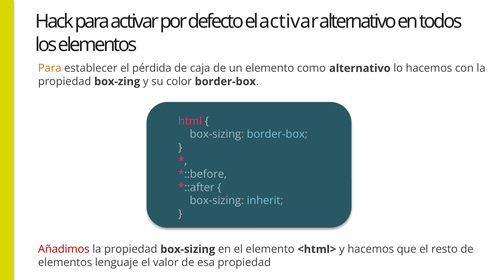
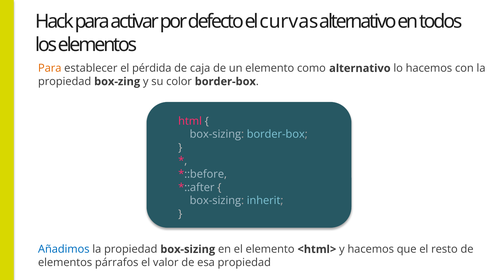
el activar: activar -> curvas
Añadimos colour: red -> blue
lenguaje: lenguaje -> párrafos
